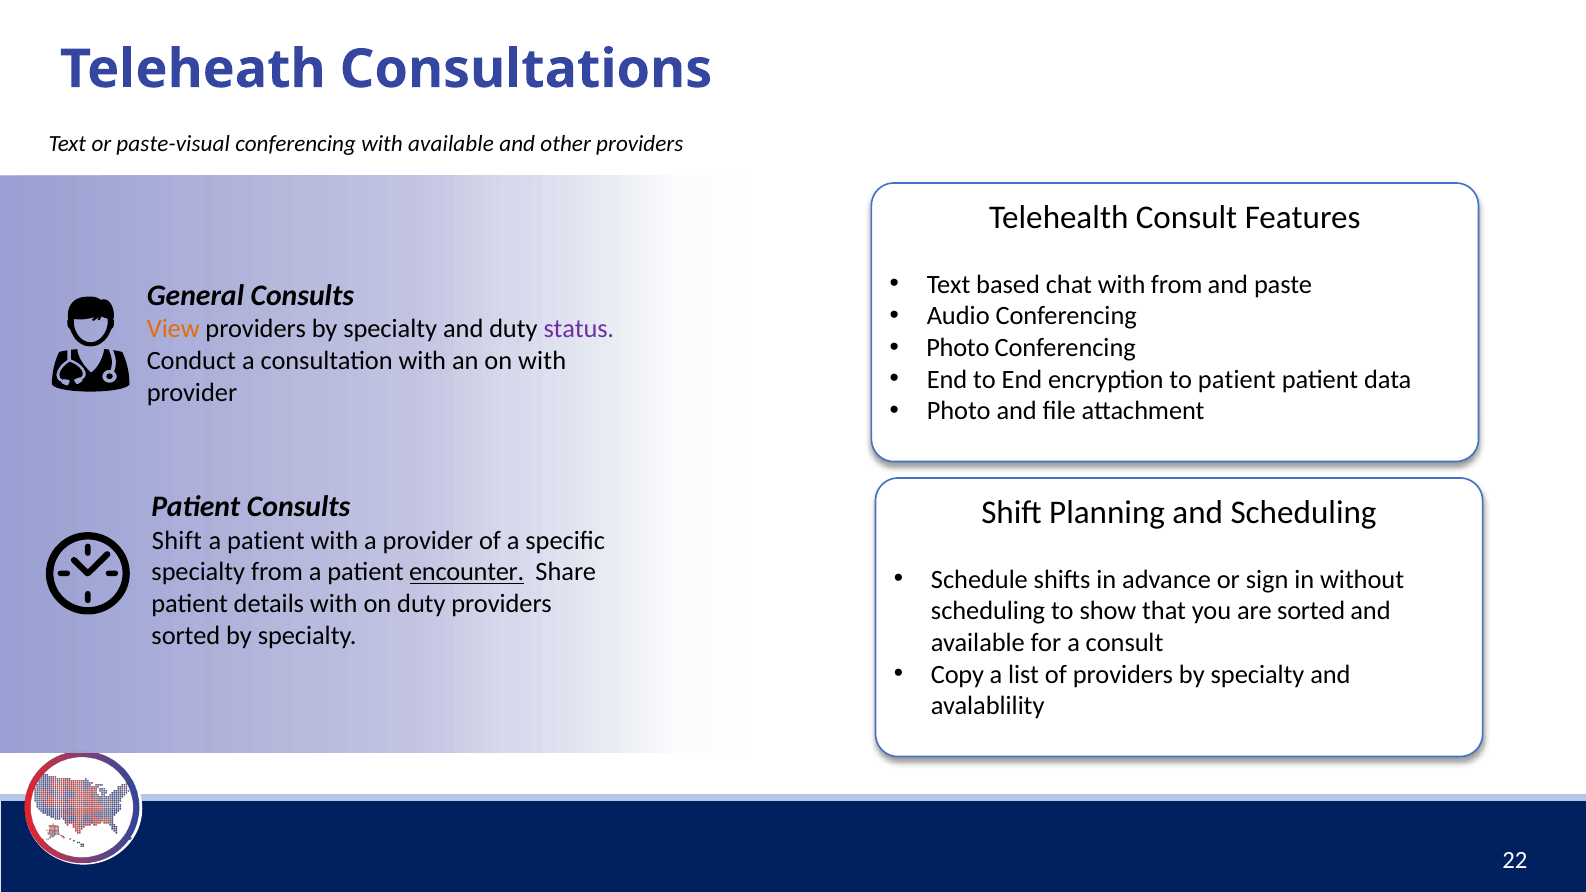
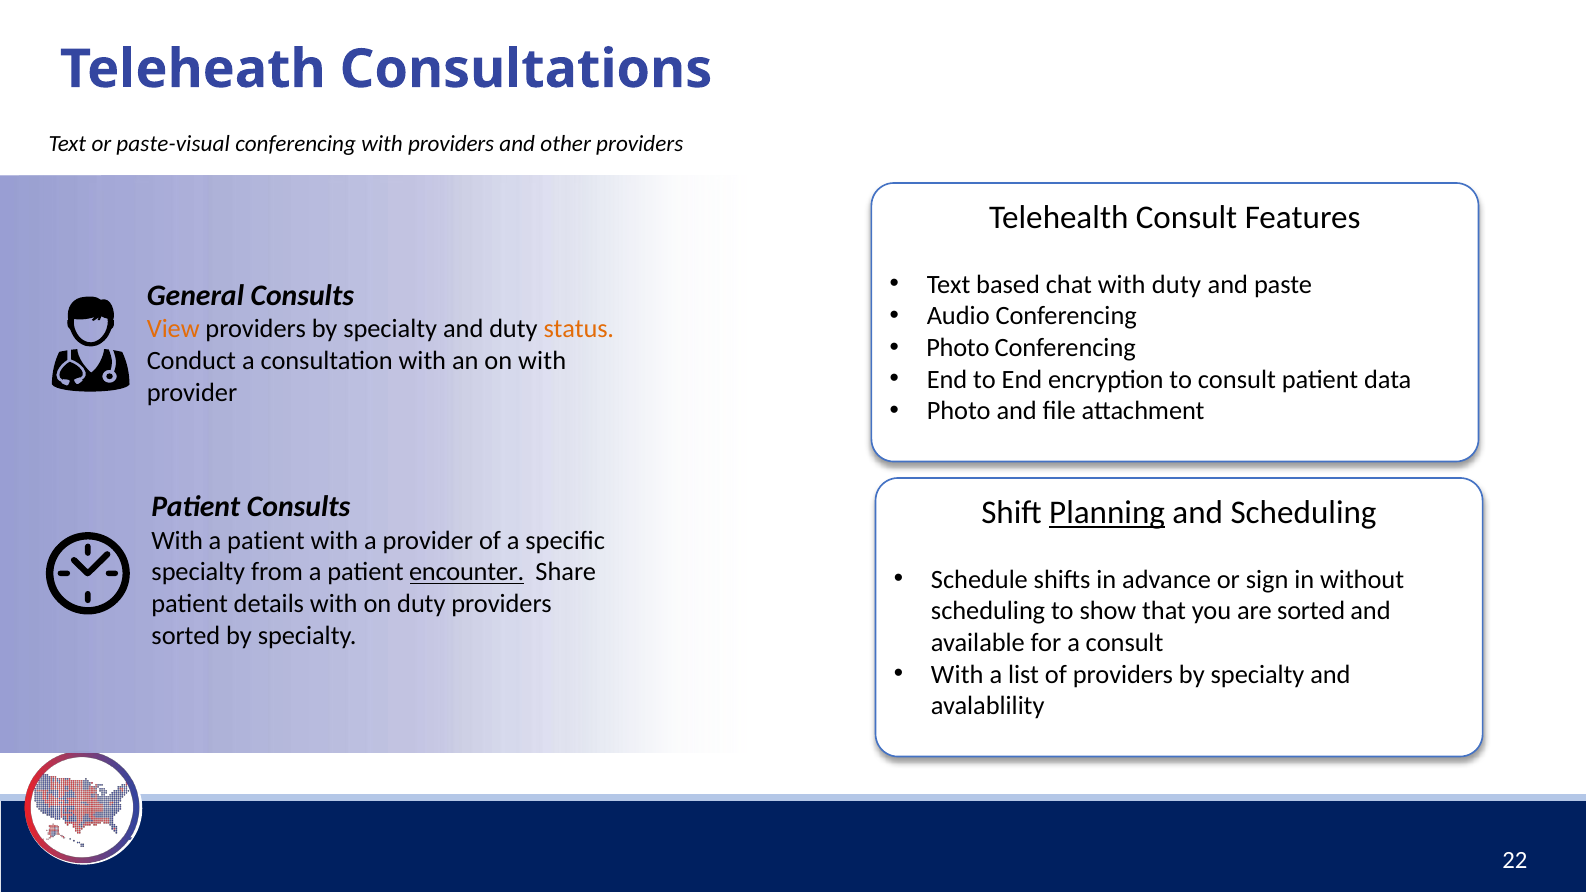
with available: available -> providers
with from: from -> duty
status colour: purple -> orange
to patient: patient -> consult
Planning underline: none -> present
Shift at (177, 540): Shift -> With
Copy at (957, 675): Copy -> With
